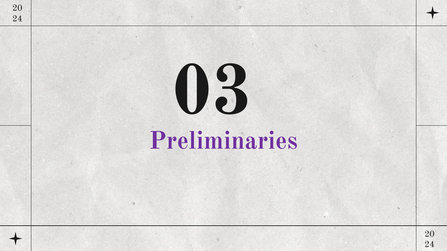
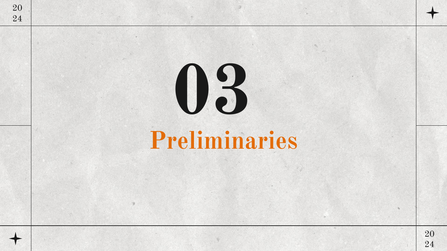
Preliminaries colour: purple -> orange
